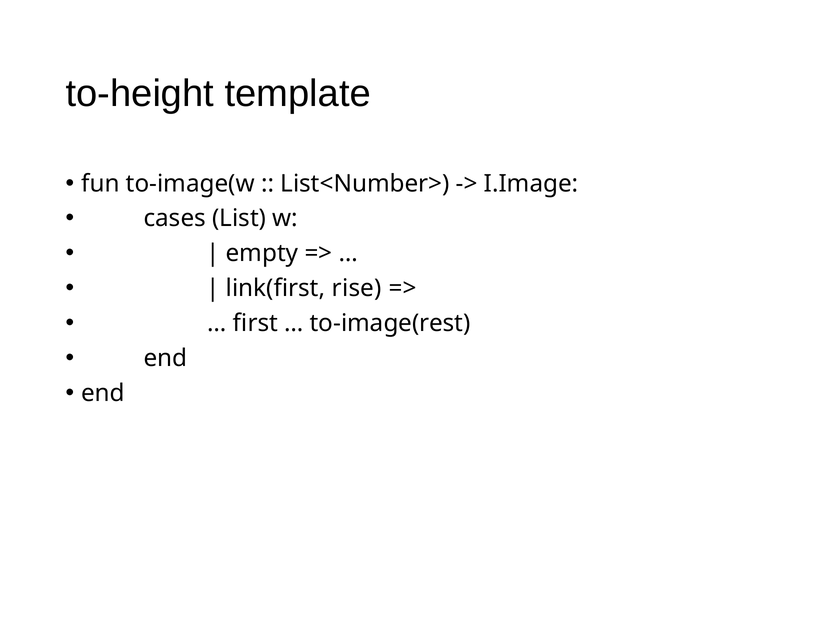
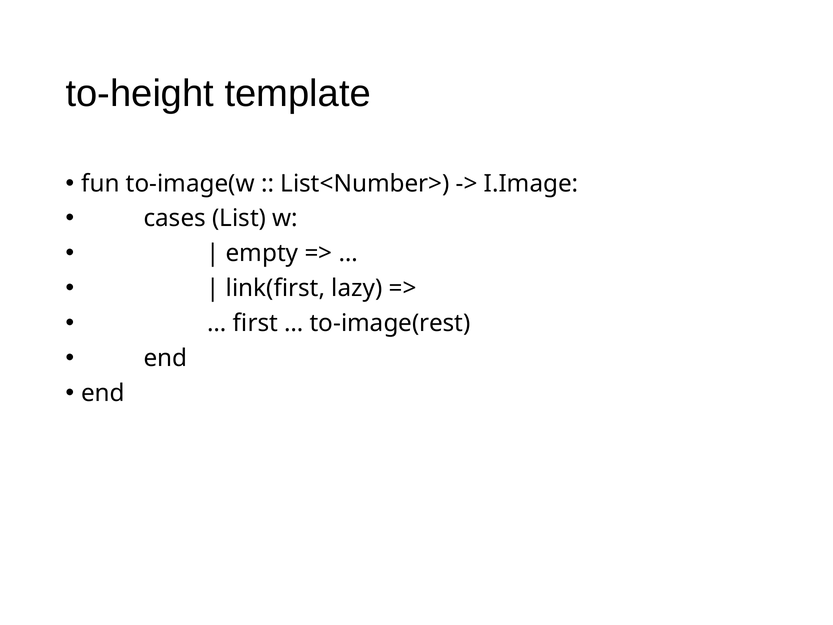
rise: rise -> lazy
